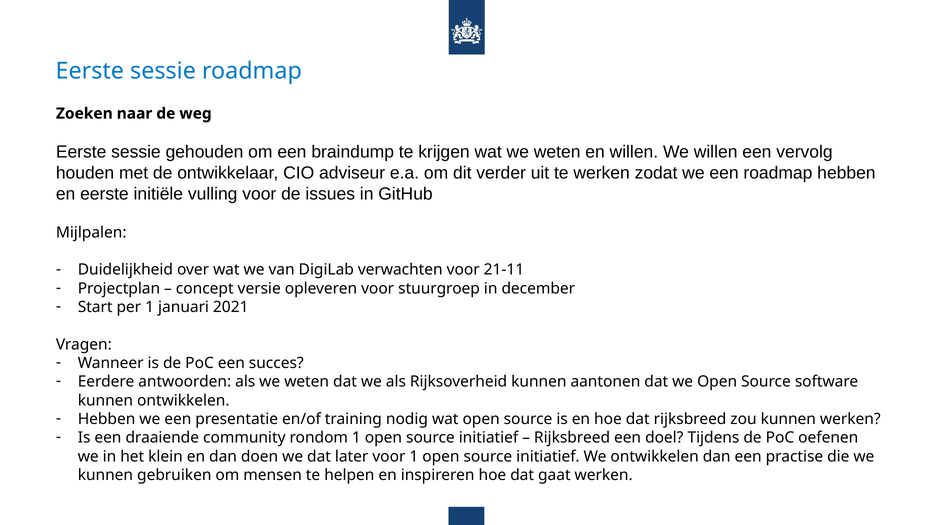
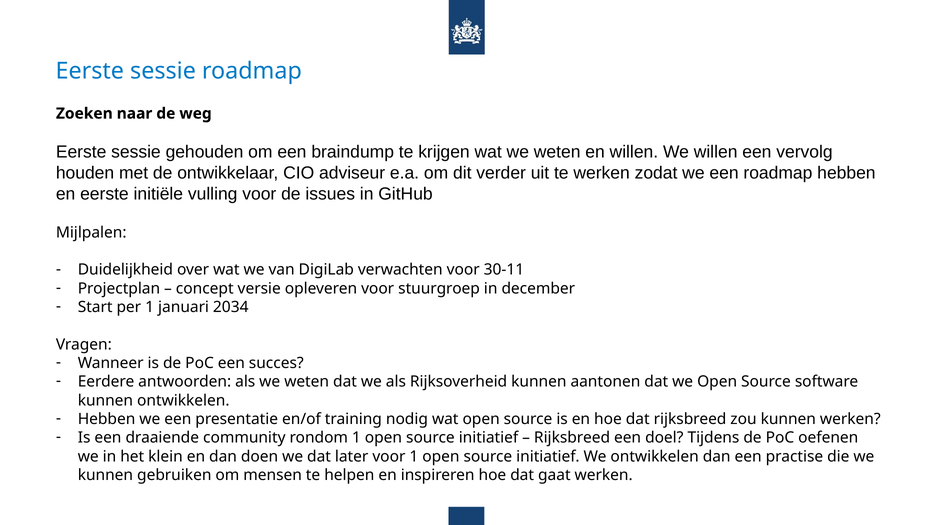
21-11: 21-11 -> 30-11
2021: 2021 -> 2034
